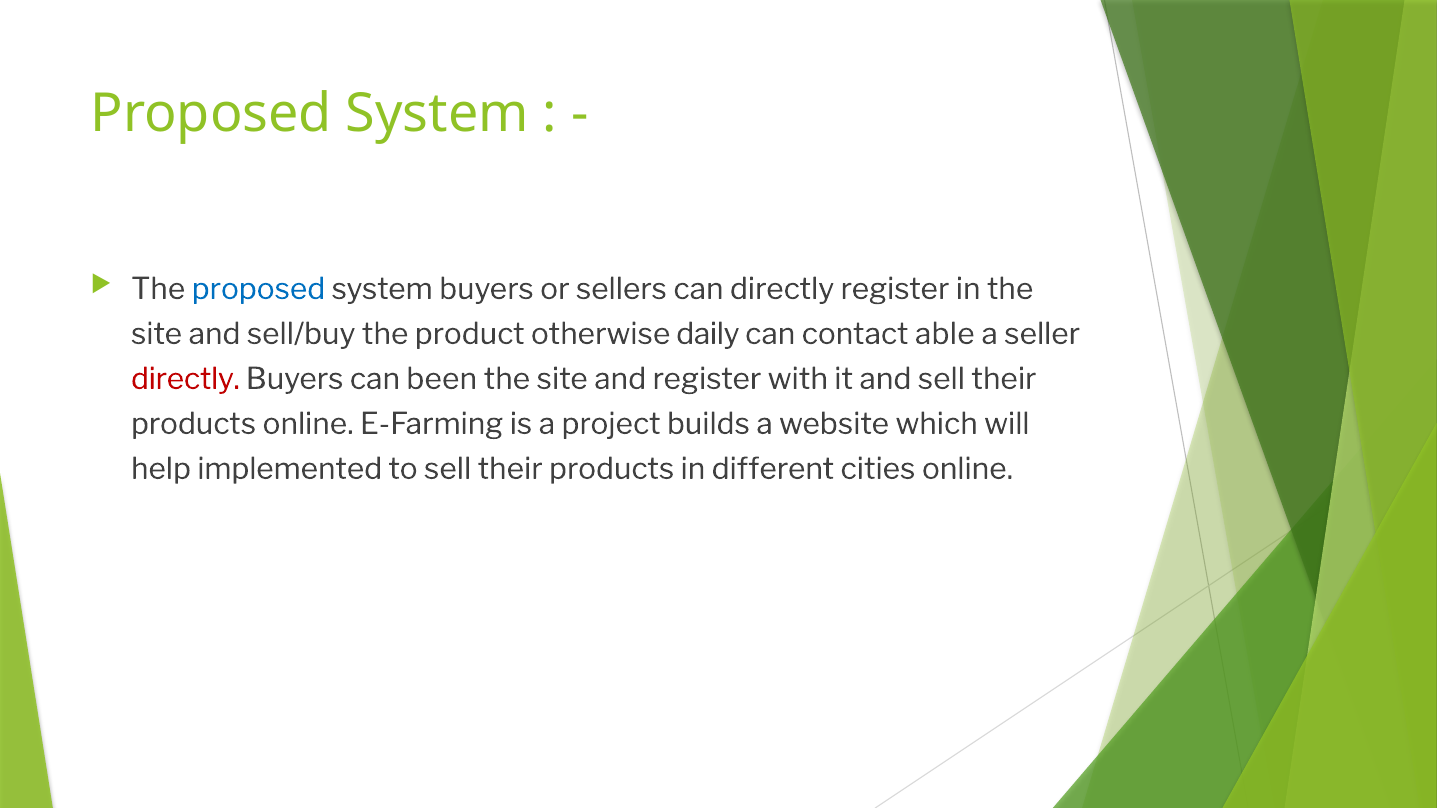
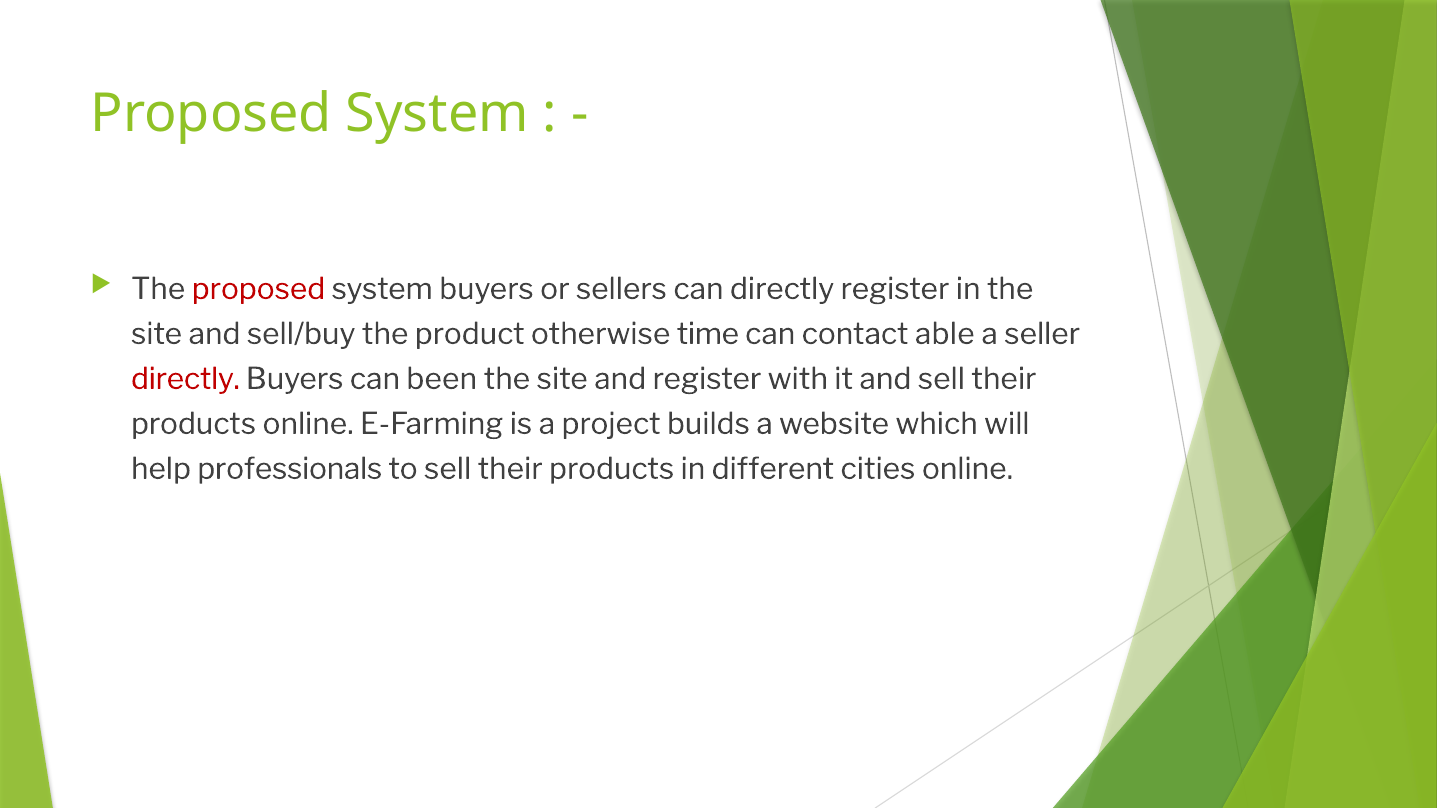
proposed at (258, 289) colour: blue -> red
daily: daily -> time
implemented: implemented -> professionals
